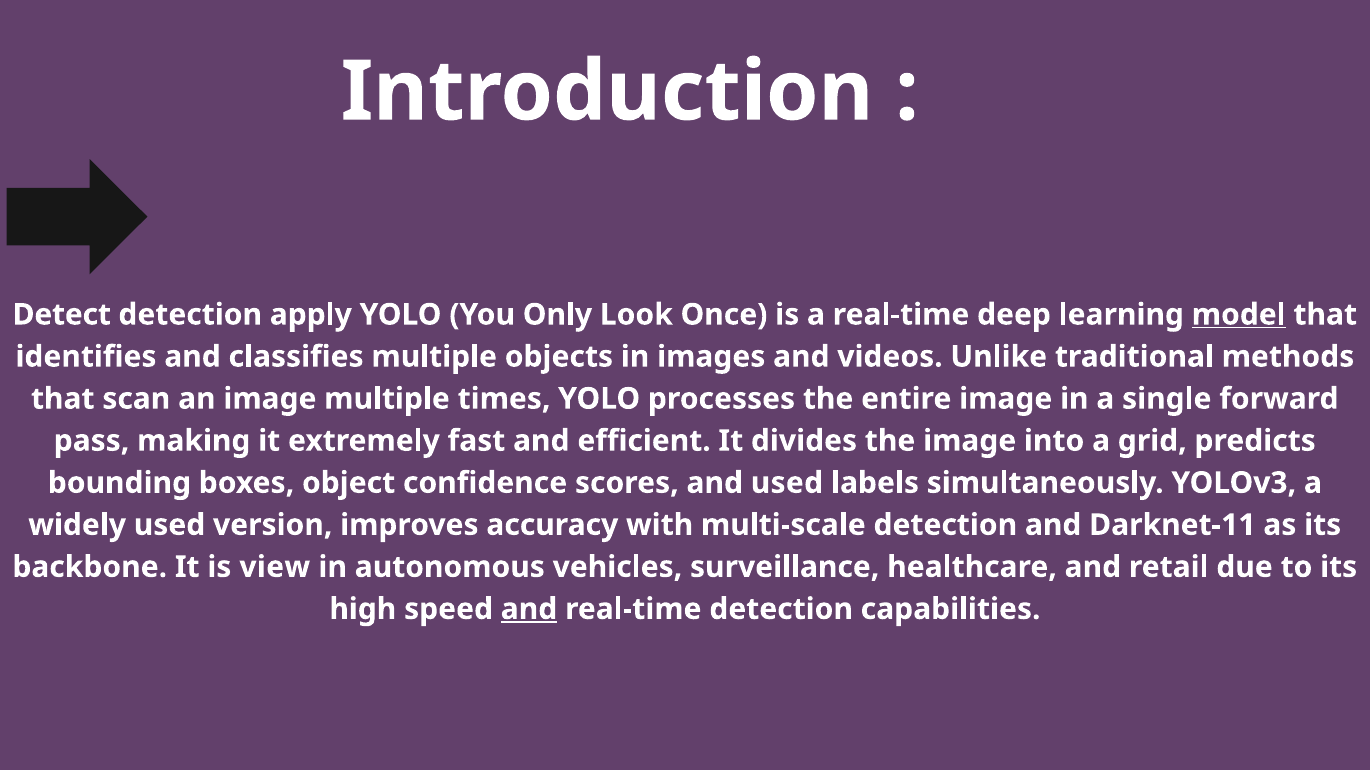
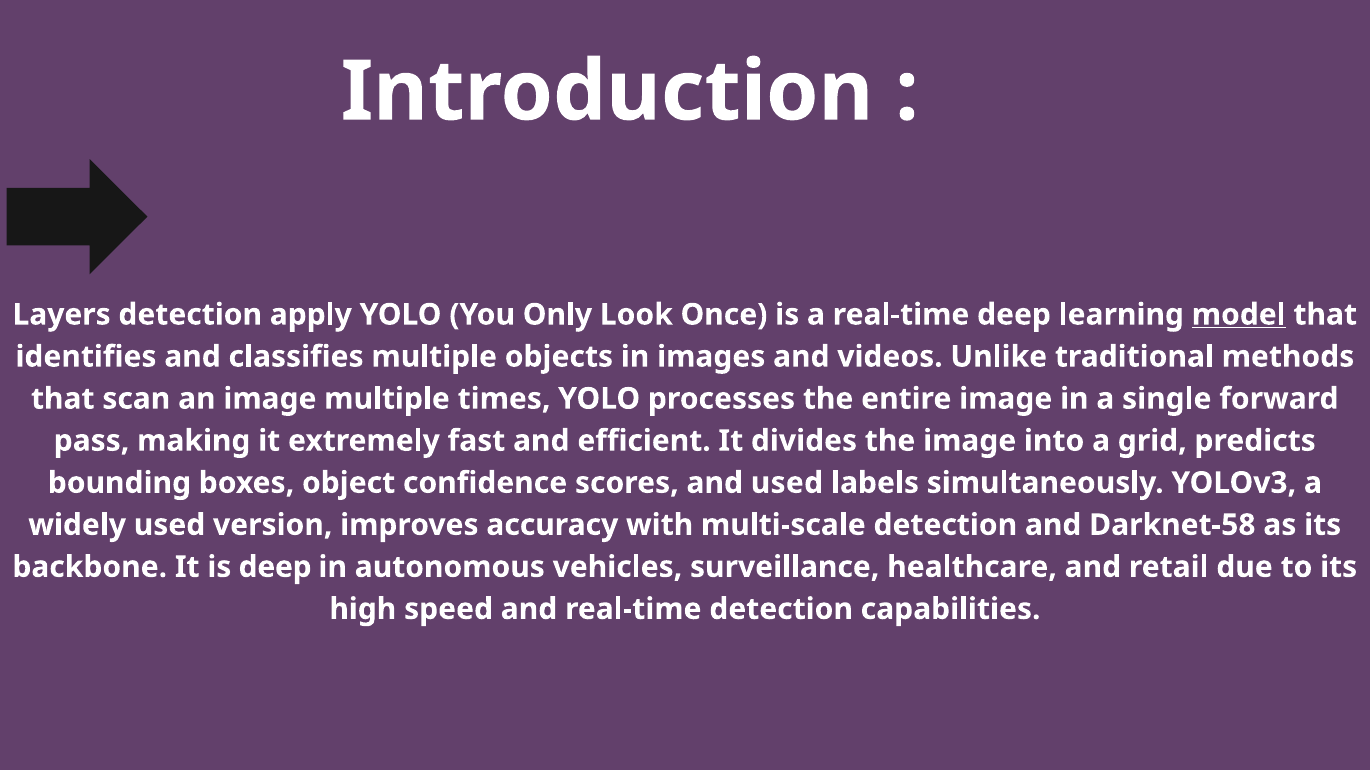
Detect: Detect -> Layers
Darknet-11: Darknet-11 -> Darknet-58
is view: view -> deep
and at (529, 610) underline: present -> none
